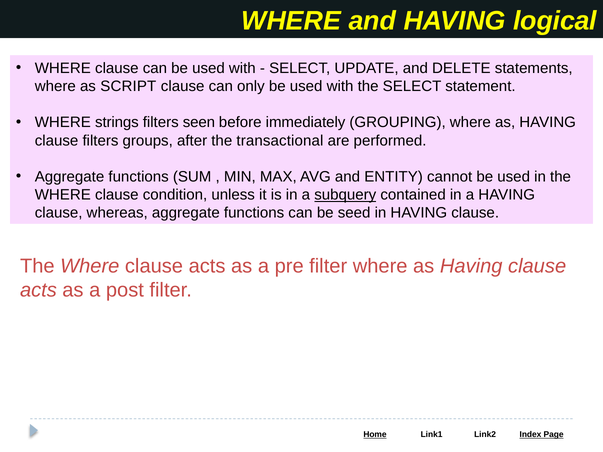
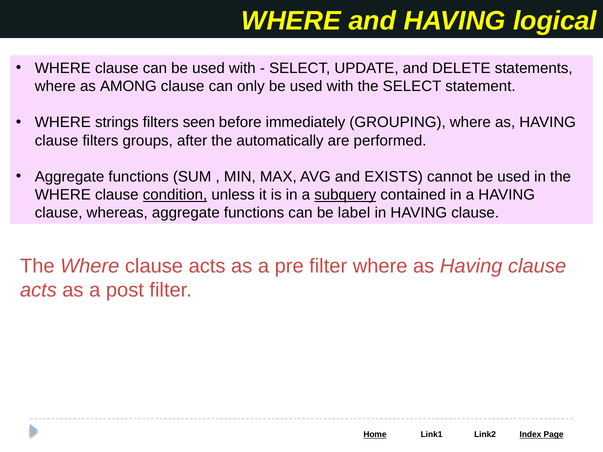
SCRIPT: SCRIPT -> AMONG
transactional: transactional -> automatically
ENTITY: ENTITY -> EXISTS
condition underline: none -> present
seed: seed -> label
